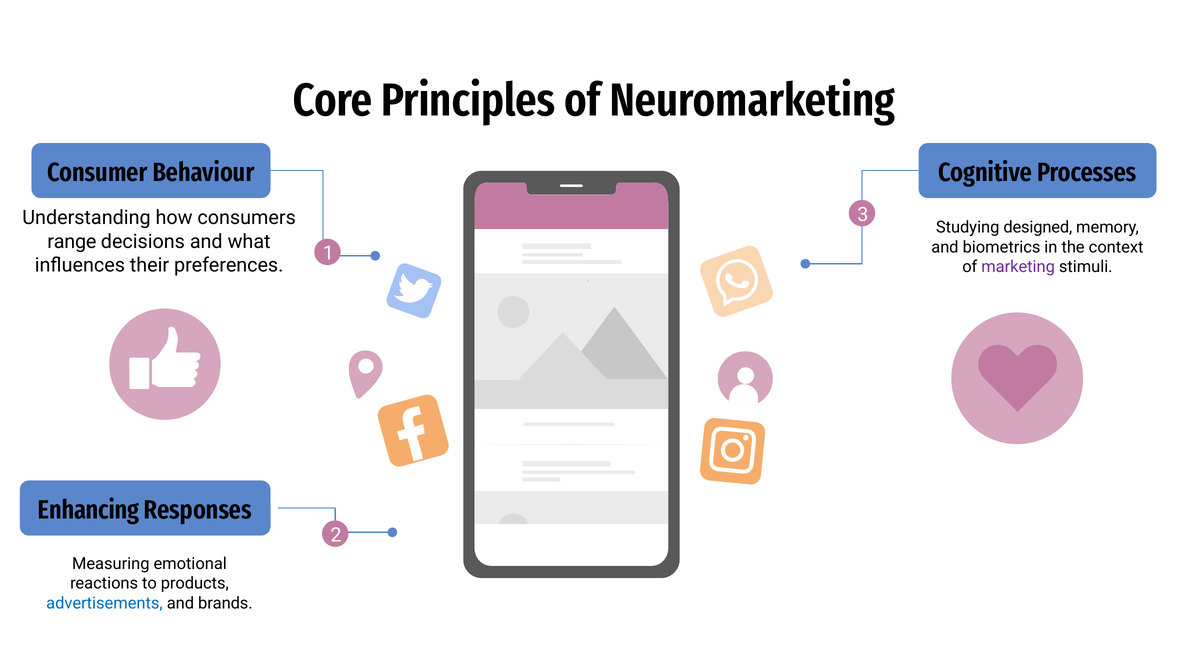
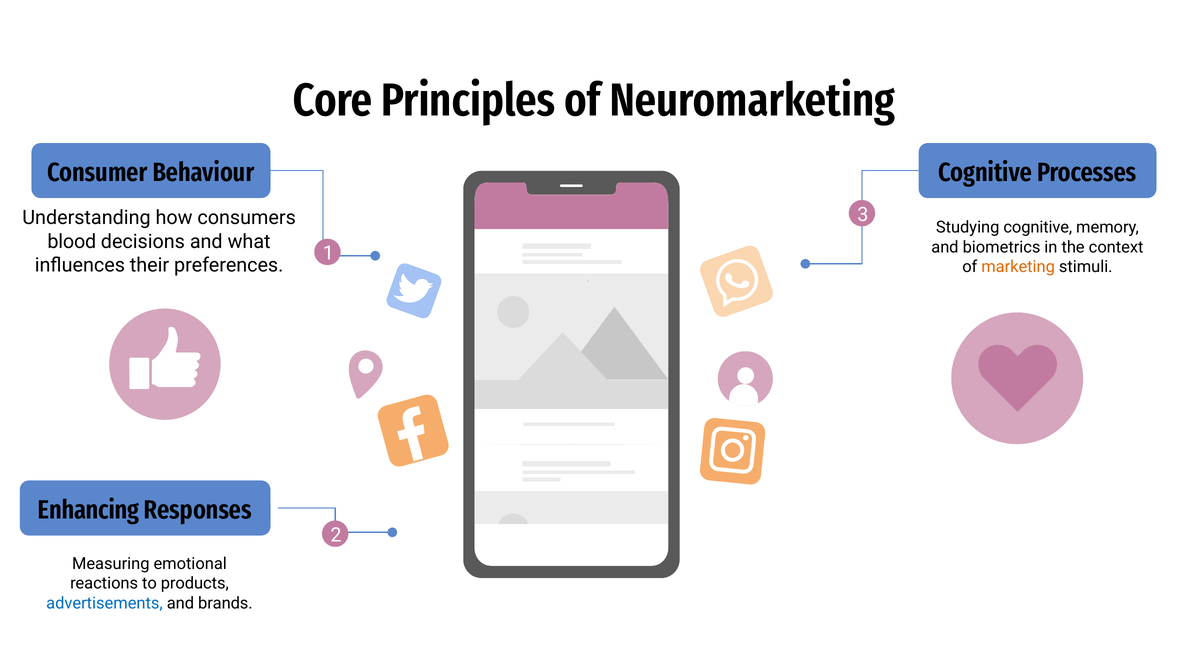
Studying designed: designed -> cognitive
range: range -> blood
marketing colour: purple -> orange
